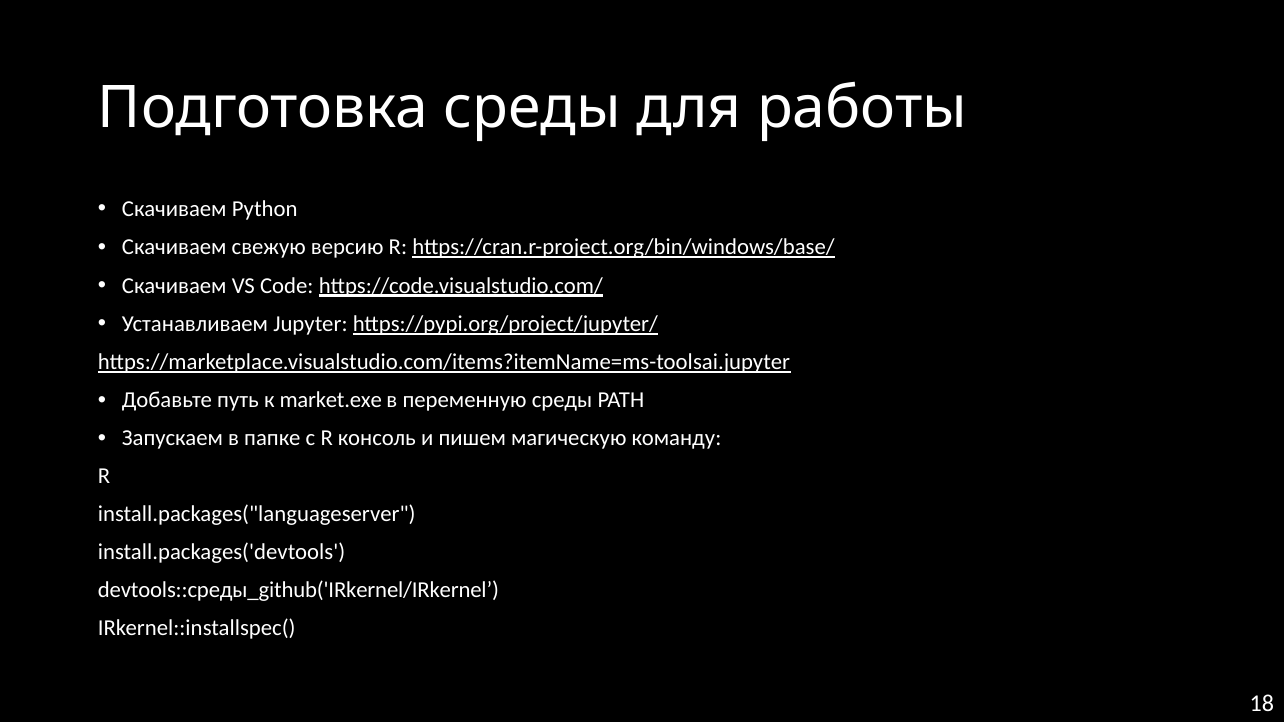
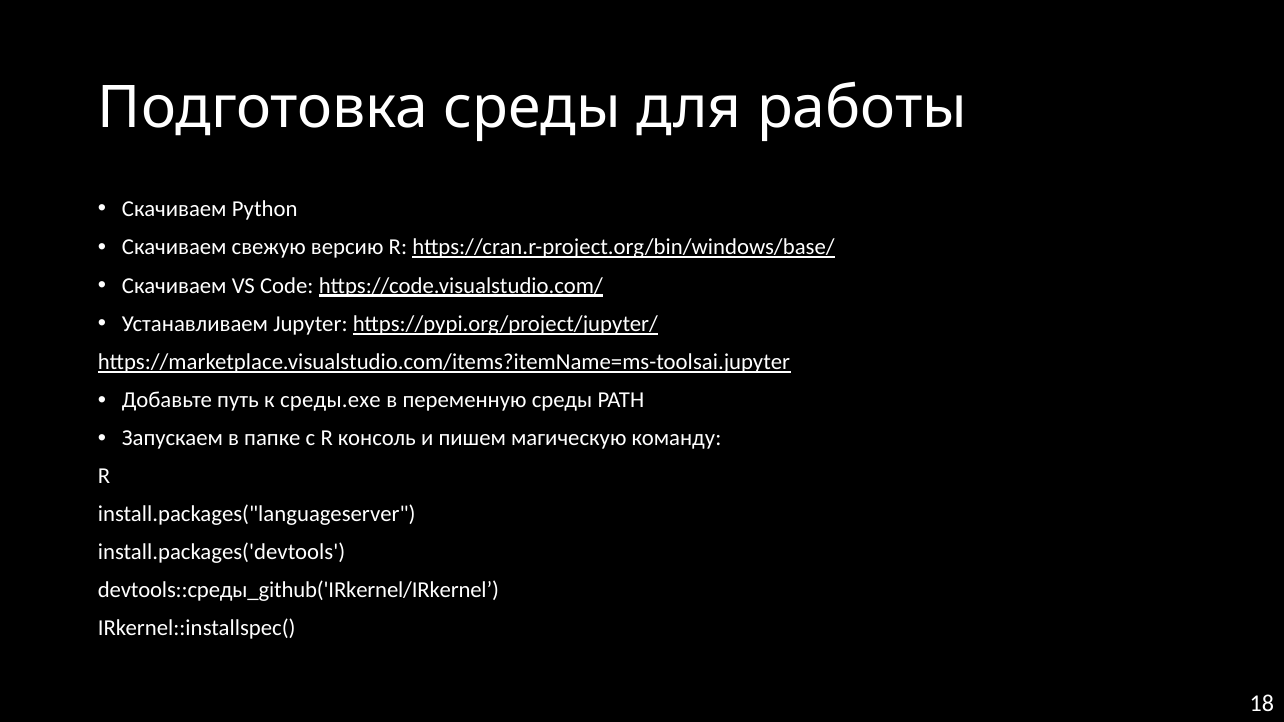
market.exe: market.exe -> среды.exe
